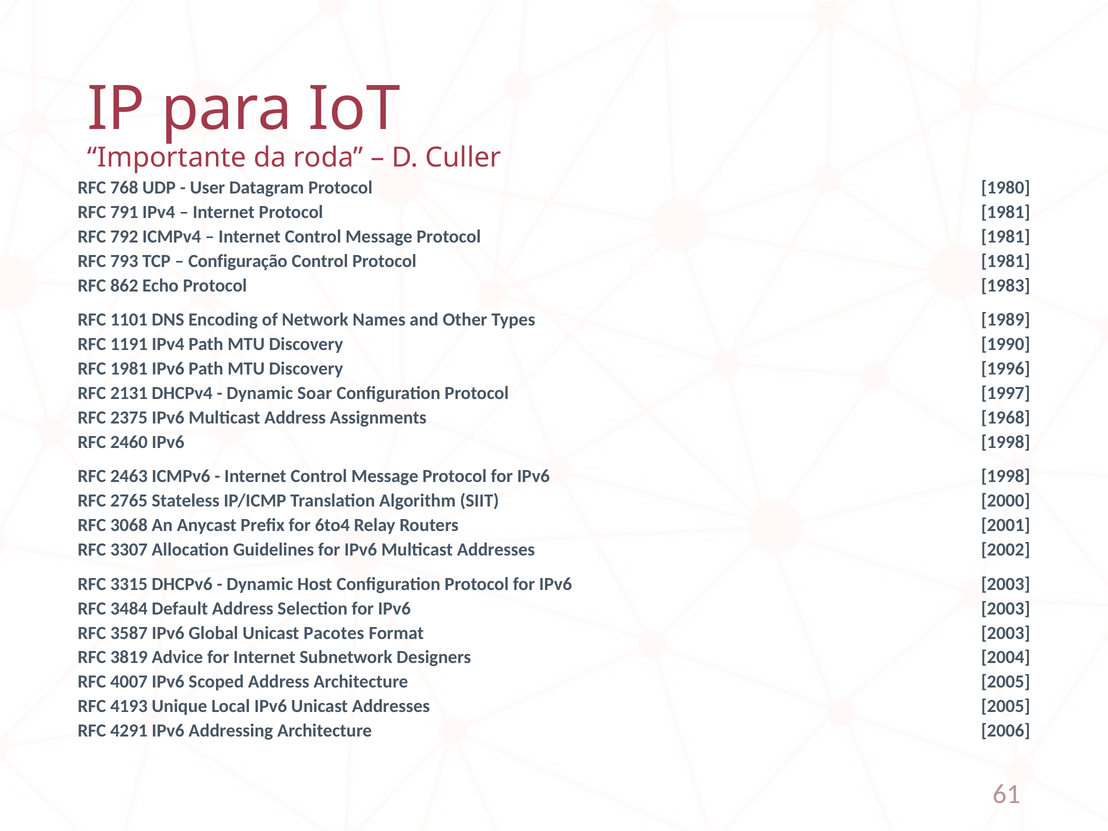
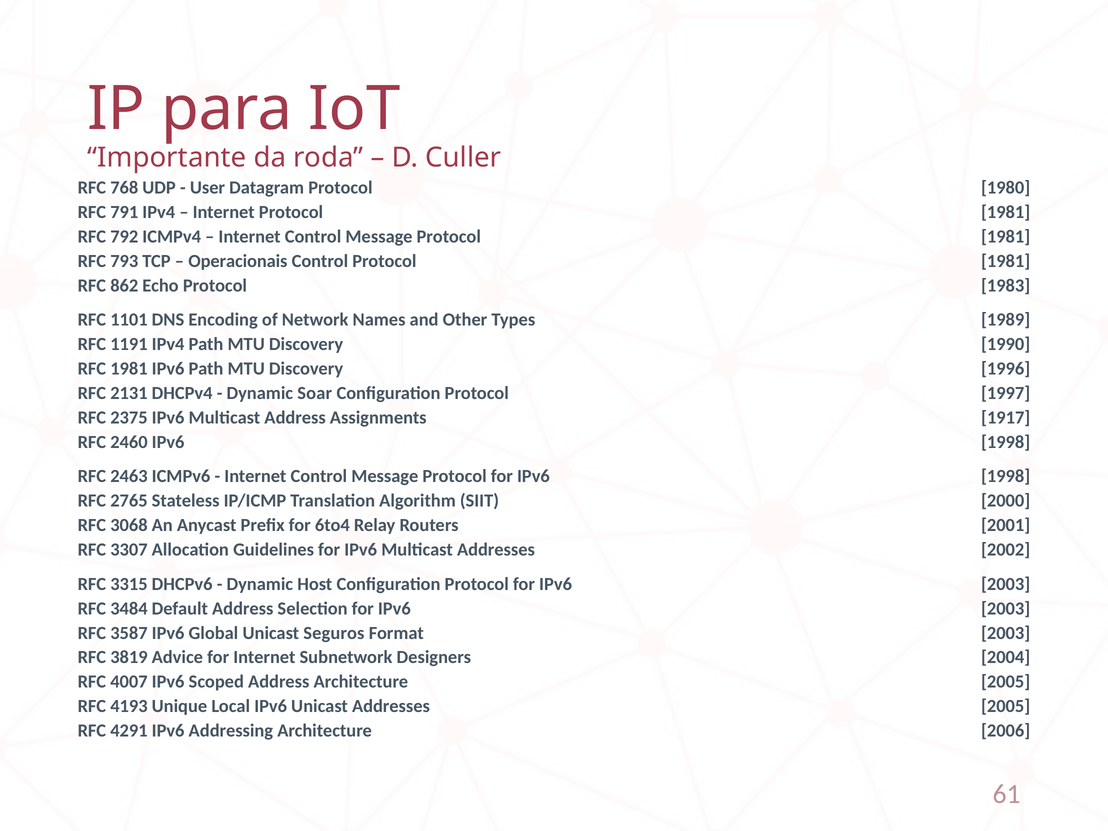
Configuração: Configuração -> Operacionais
1968: 1968 -> 1917
Pacotes: Pacotes -> Seguros
